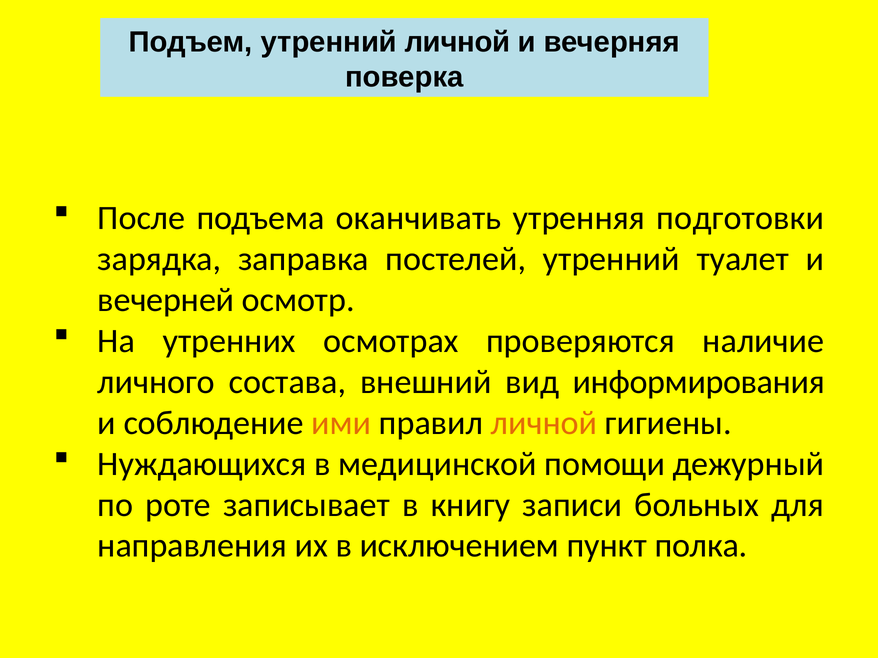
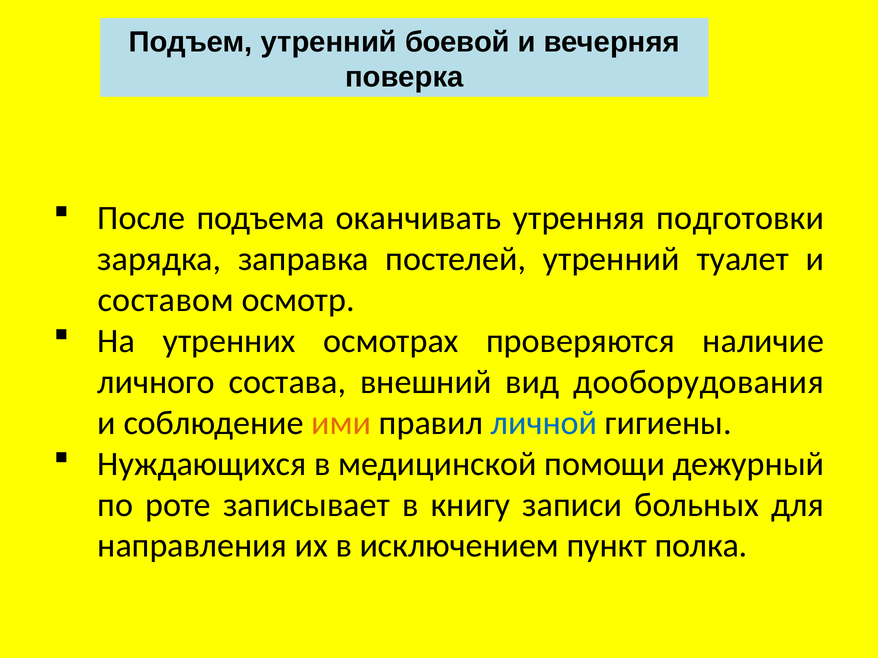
утренний личной: личной -> боевой
вечерней: вечерней -> составом
информирования: информирования -> дооборудования
личной at (544, 423) colour: orange -> blue
